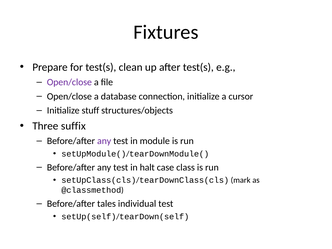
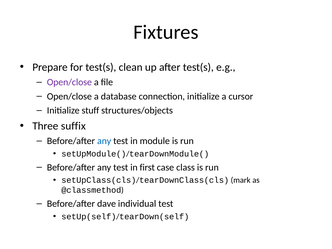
any at (104, 141) colour: purple -> blue
halt: halt -> first
tales: tales -> dave
